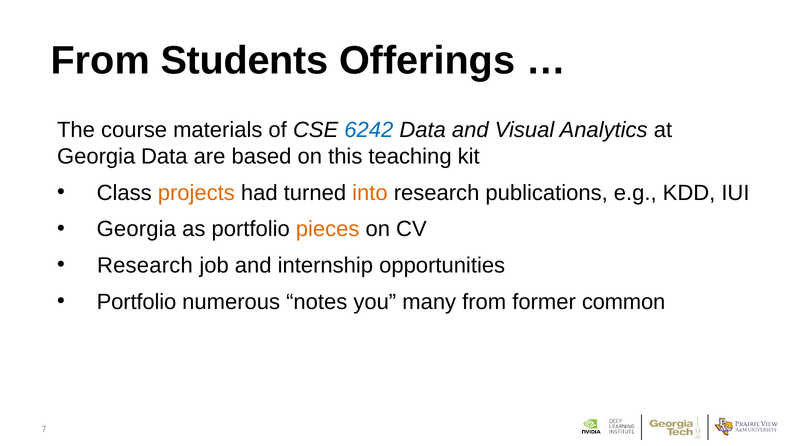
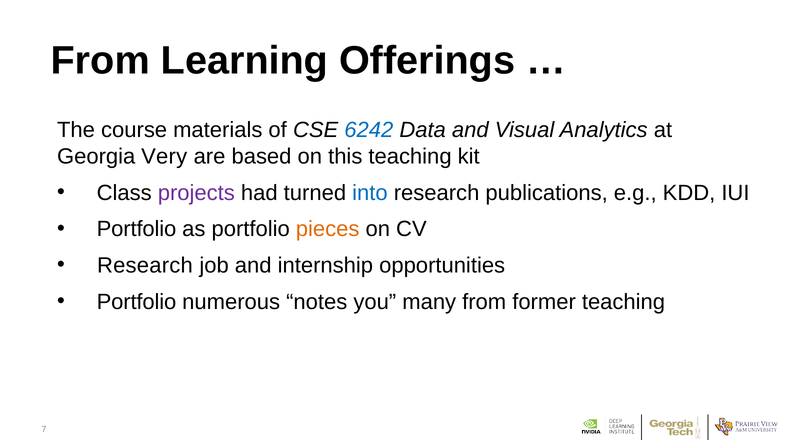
Students: Students -> Learning
Georgia Data: Data -> Very
projects colour: orange -> purple
into colour: orange -> blue
Georgia at (136, 229): Georgia -> Portfolio
former common: common -> teaching
